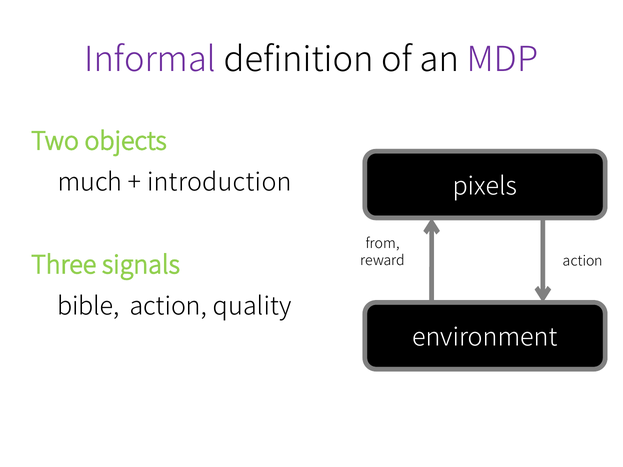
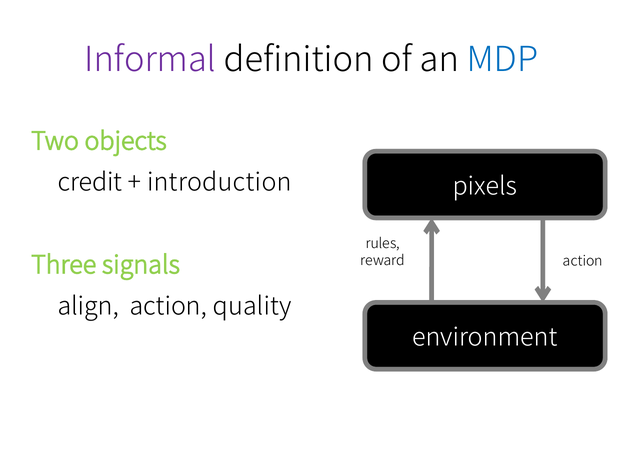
MDP colour: purple -> blue
much: much -> credit
from: from -> rules
bible: bible -> align
